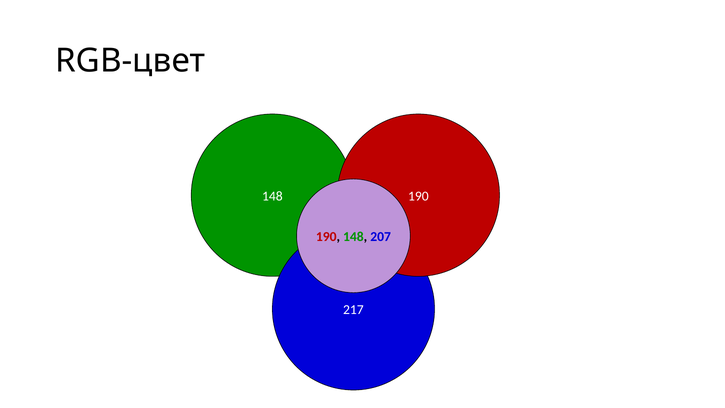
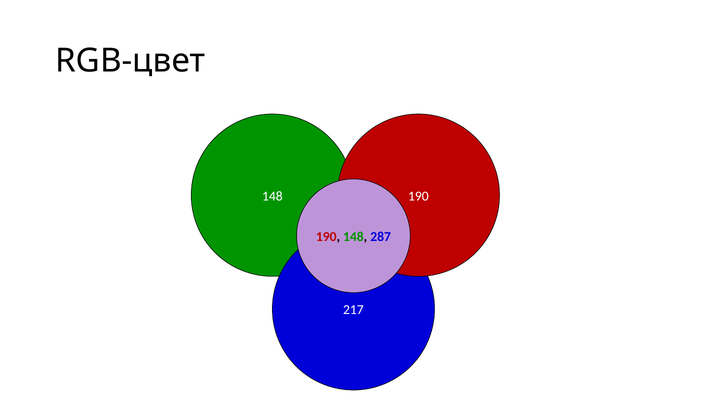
207: 207 -> 287
